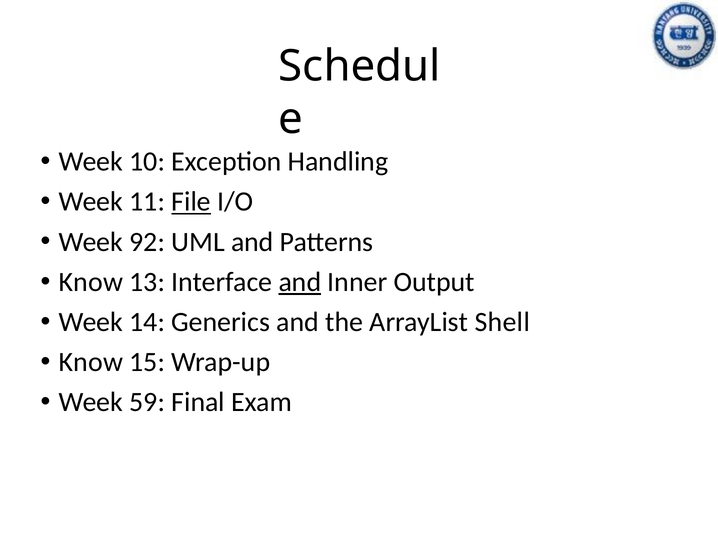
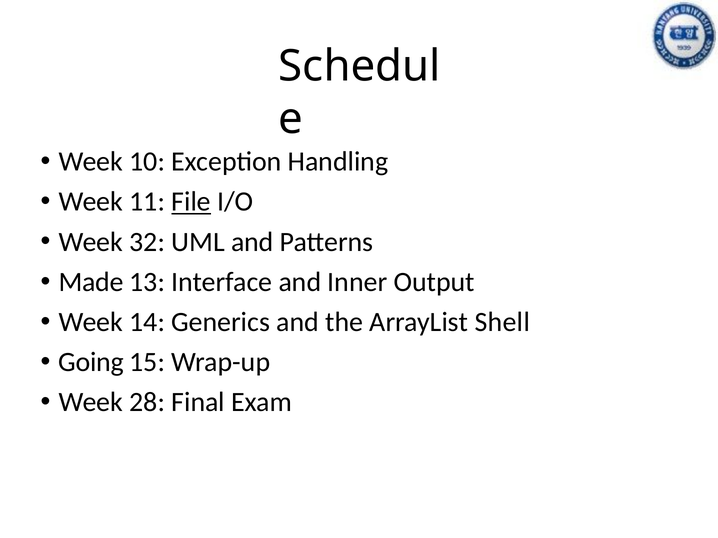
92: 92 -> 32
Know at (91, 282): Know -> Made
and at (300, 282) underline: present -> none
Know at (91, 363): Know -> Going
59: 59 -> 28
